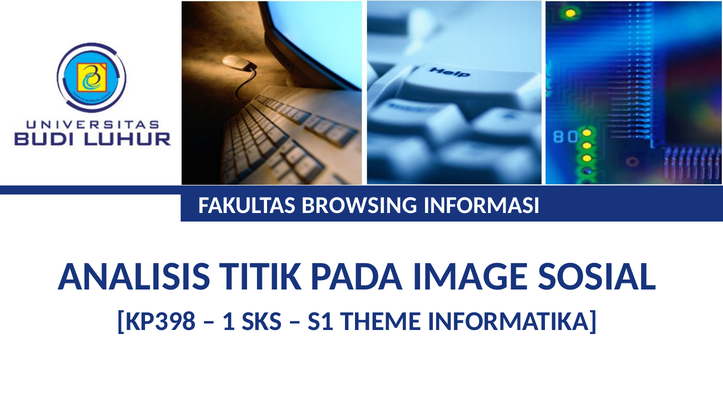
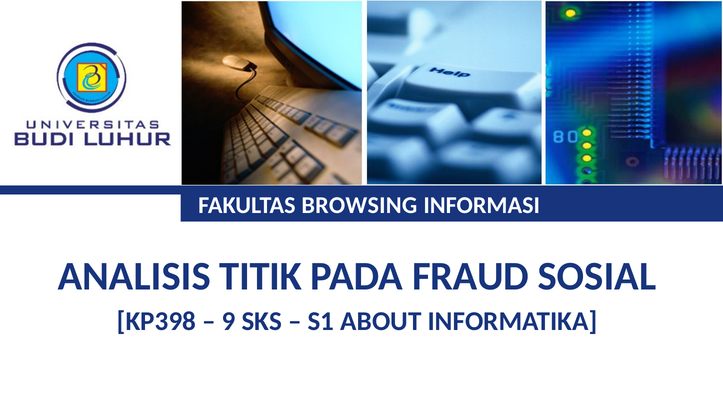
IMAGE: IMAGE -> FRAUD
1: 1 -> 9
THEME: THEME -> ABOUT
